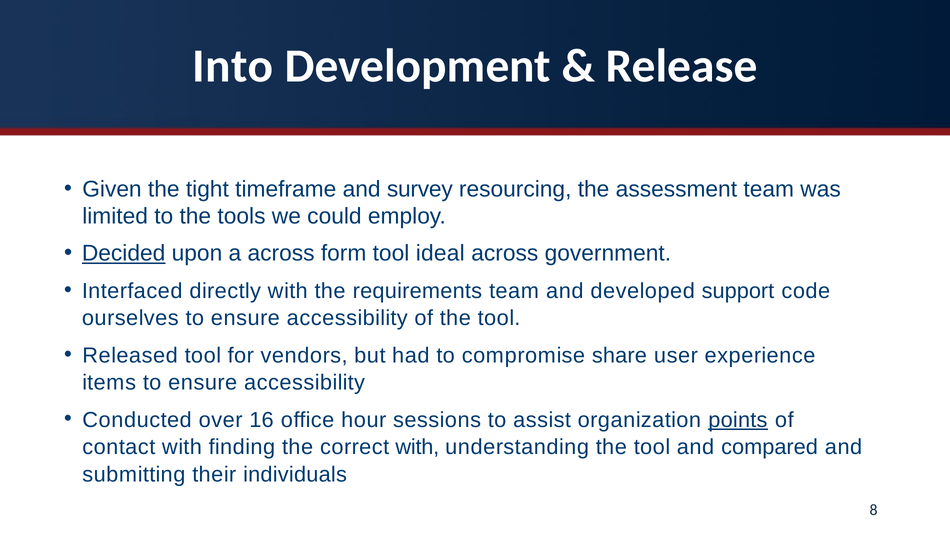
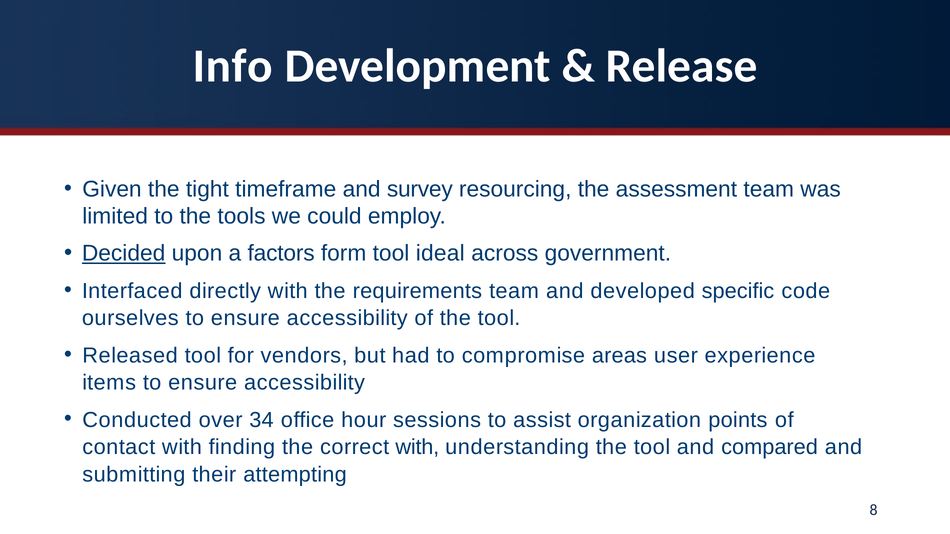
Into: Into -> Info
a across: across -> factors
support: support -> specific
share: share -> areas
16: 16 -> 34
points underline: present -> none
individuals: individuals -> attempting
